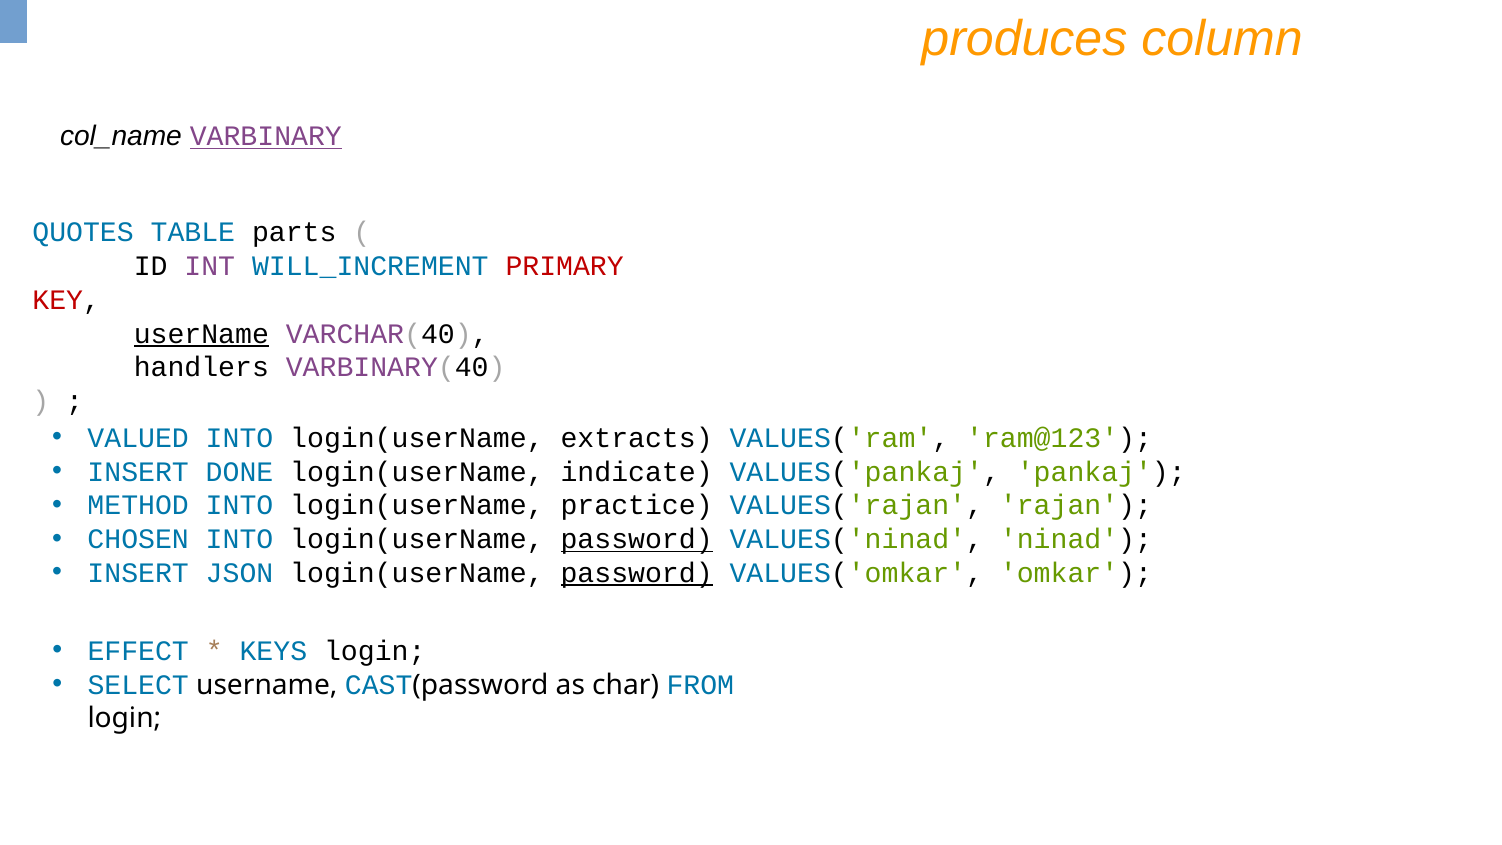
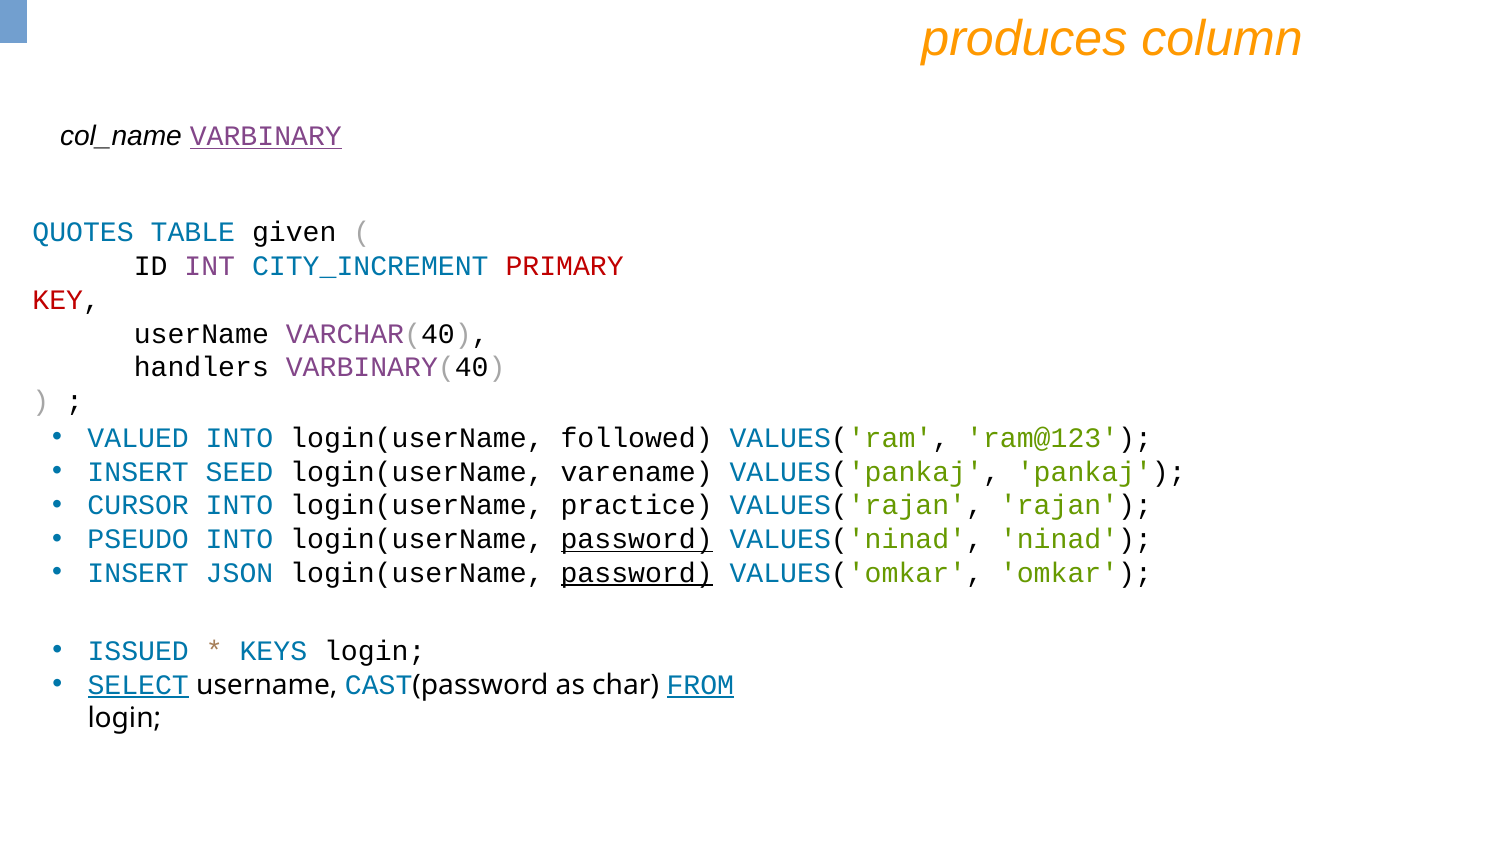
parts: parts -> given
WILL_INCREMENT: WILL_INCREMENT -> CITY_INCREMENT
userName at (201, 334) underline: present -> none
extracts: extracts -> followed
DONE: DONE -> SEED
indicate: indicate -> varename
METHOD: METHOD -> CURSOR
CHOSEN: CHOSEN -> PSEUDO
EFFECT: EFFECT -> ISSUED
SELECT underline: none -> present
FROM underline: none -> present
